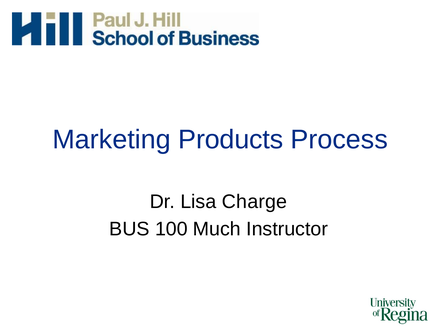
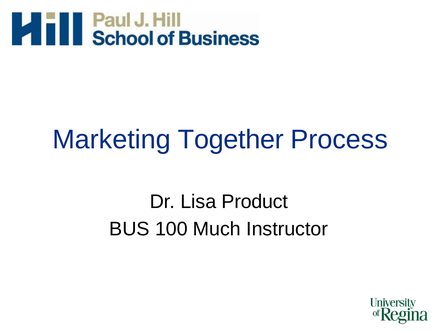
Products: Products -> Together
Charge: Charge -> Product
